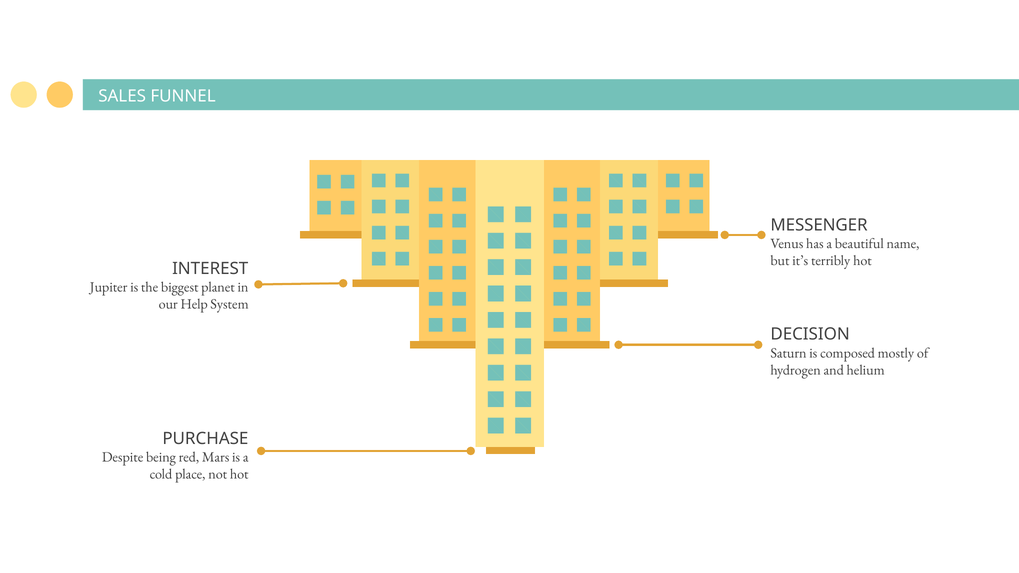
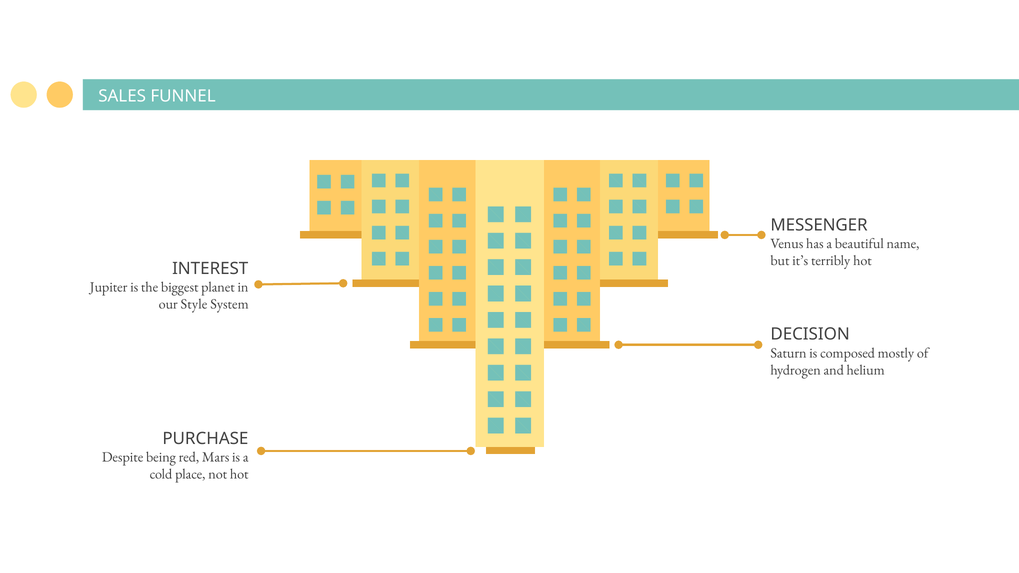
Help: Help -> Style
